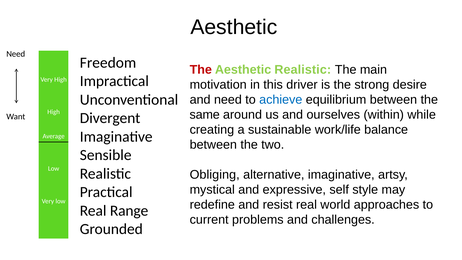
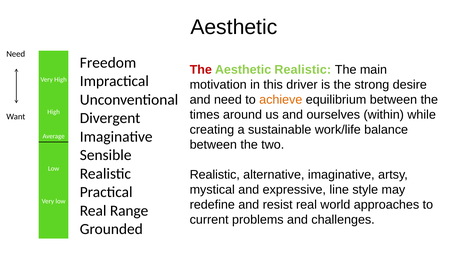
achieve colour: blue -> orange
same: same -> times
Obliging at (215, 175): Obliging -> Realistic
self: self -> line
